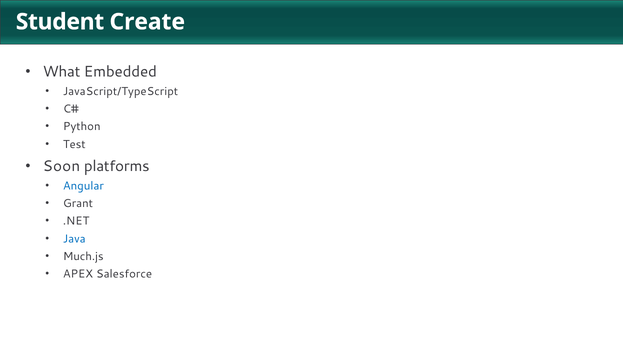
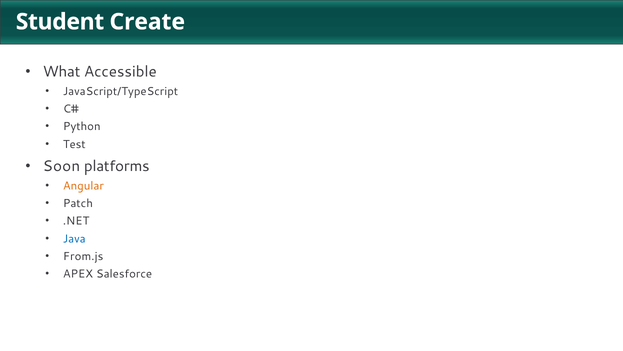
Embedded: Embedded -> Accessible
Angular colour: blue -> orange
Grant: Grant -> Patch
Much.js: Much.js -> From.js
